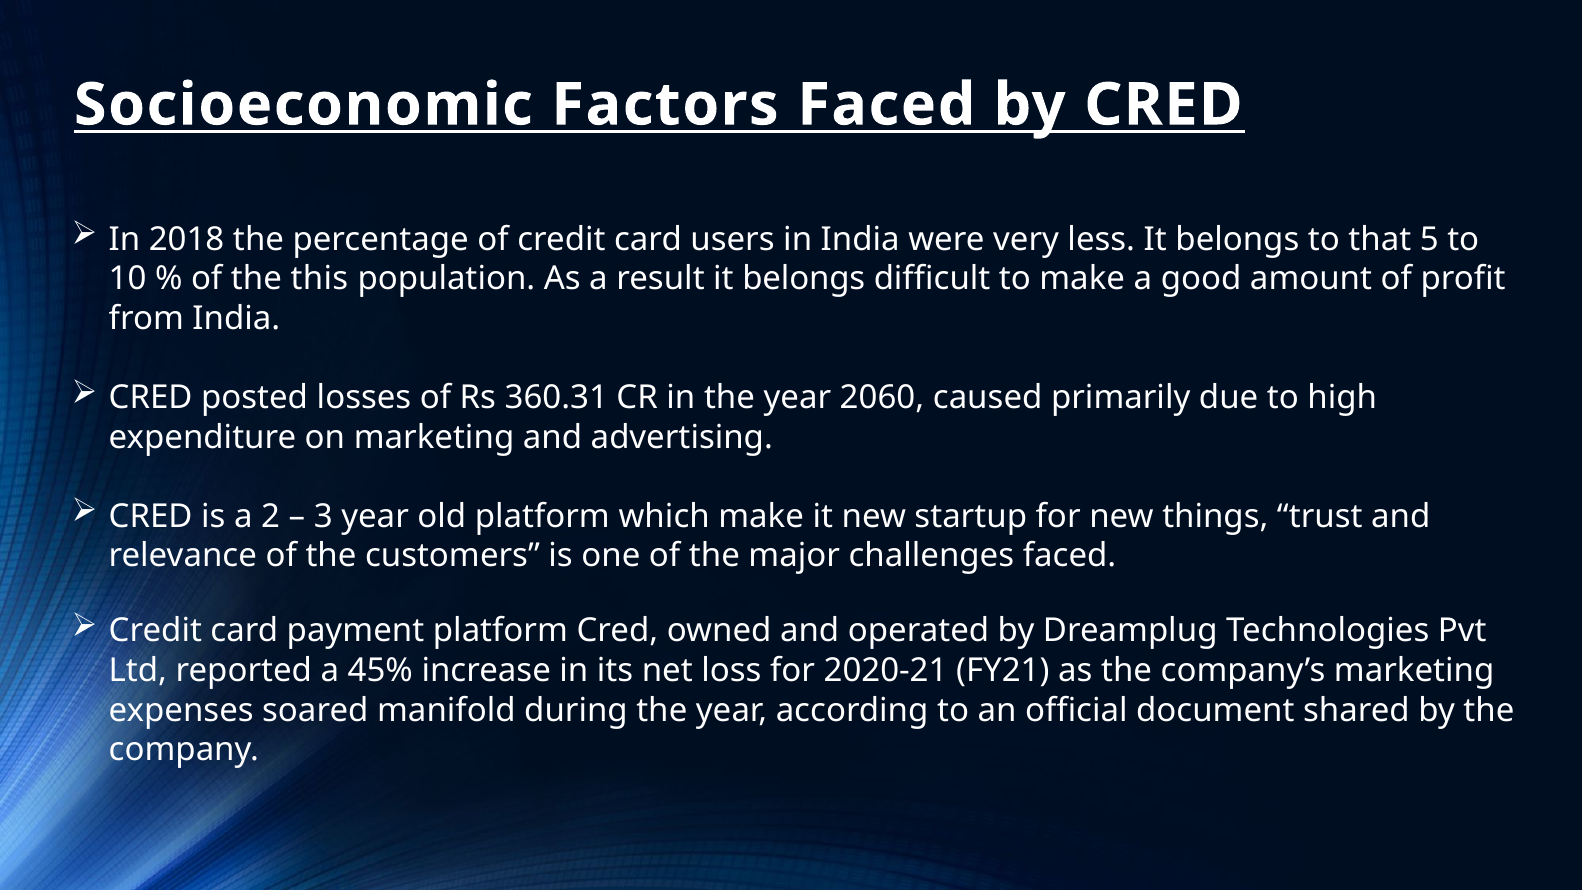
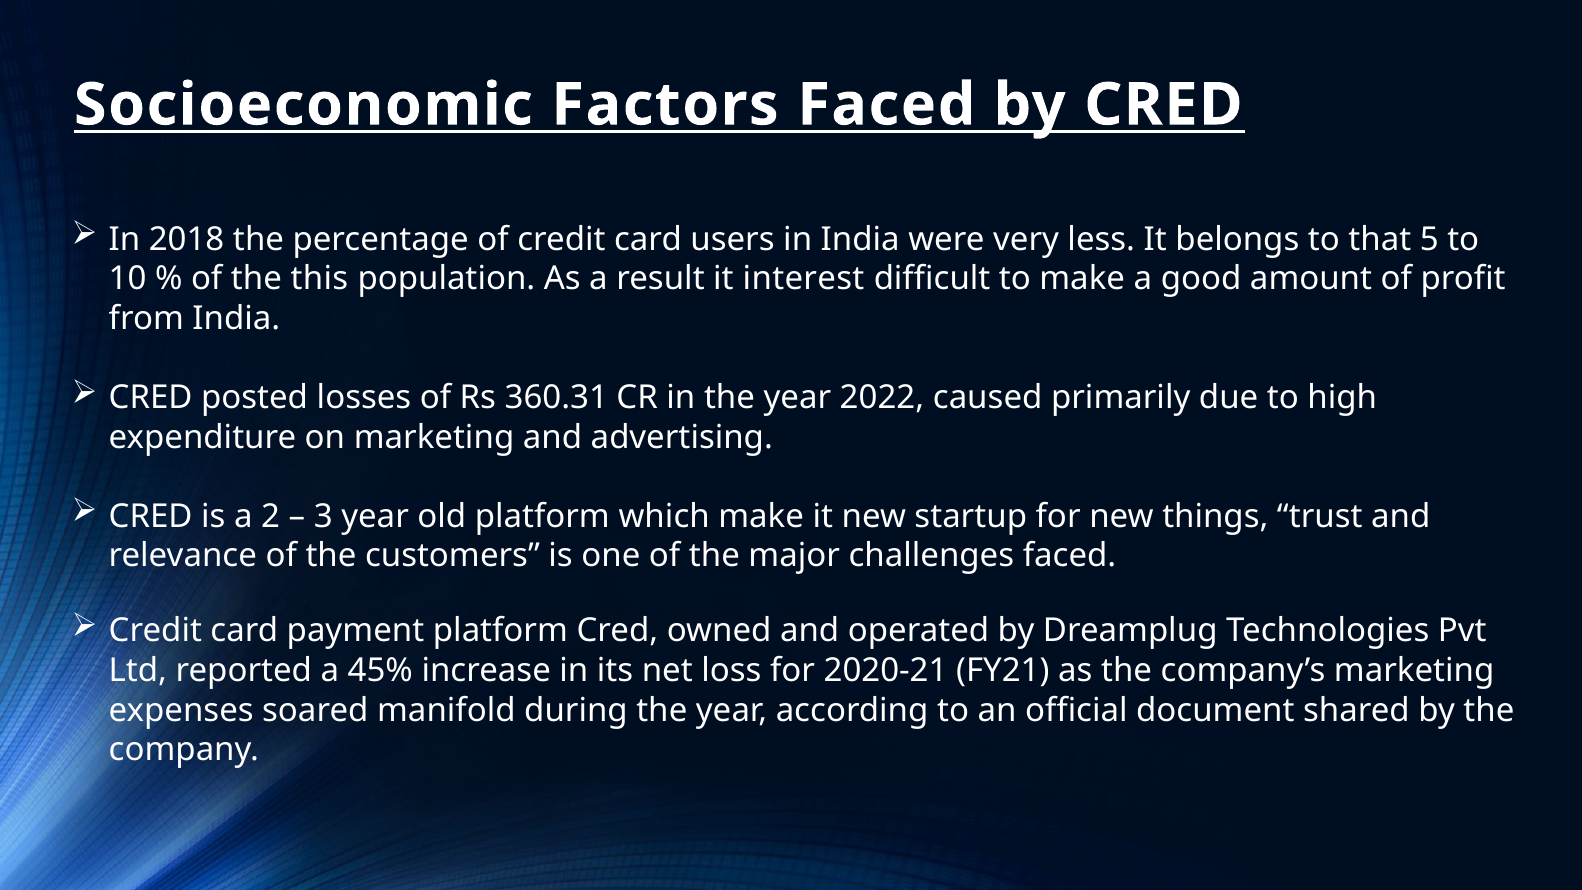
result it belongs: belongs -> interest
2060: 2060 -> 2022
